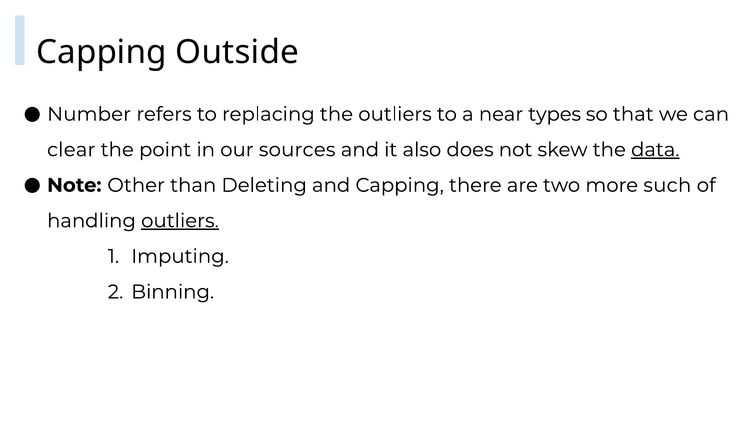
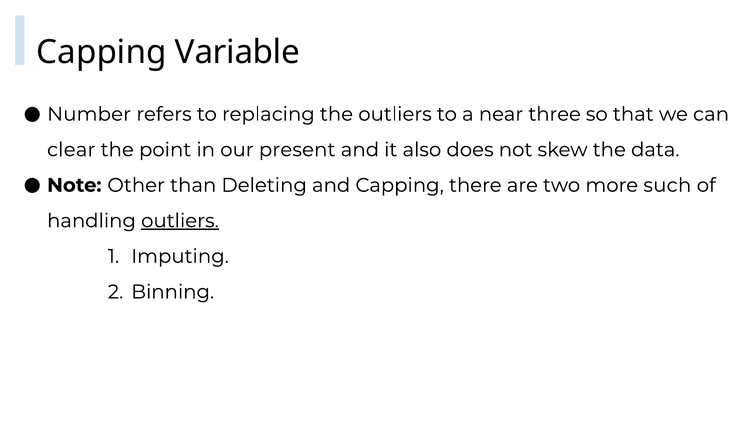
Outside: Outside -> Variable
types: types -> three
sources: sources -> present
data underline: present -> none
